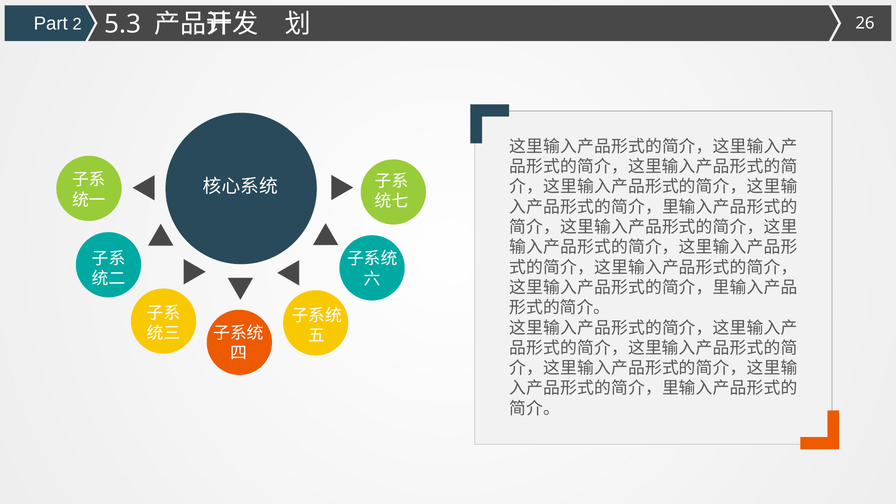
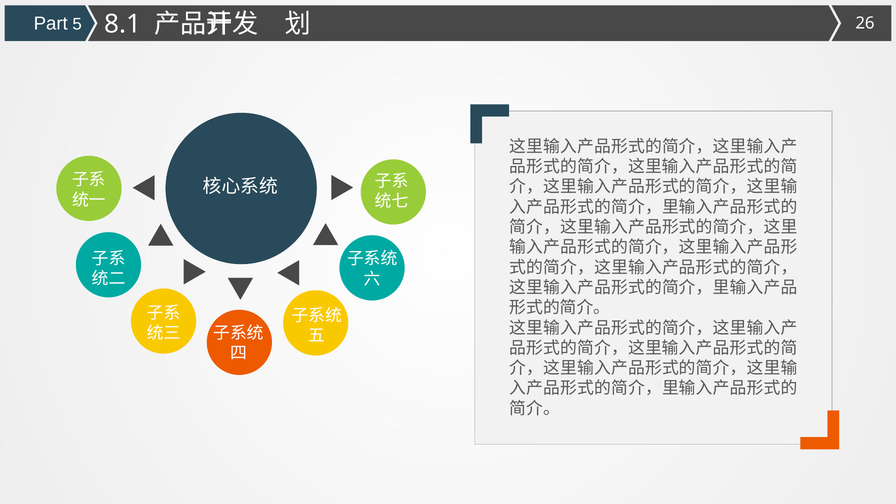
2: 2 -> 5
5.3: 5.3 -> 8.1
